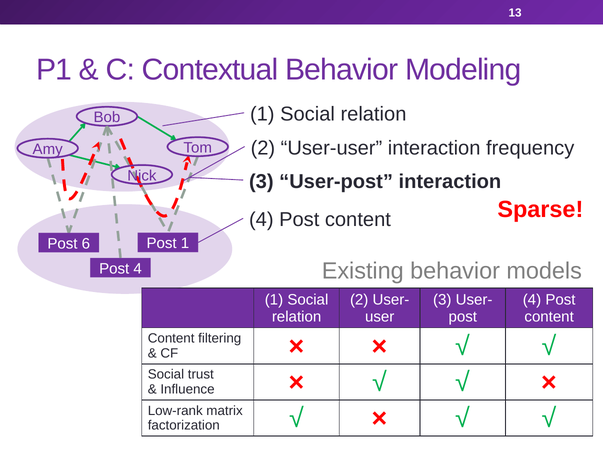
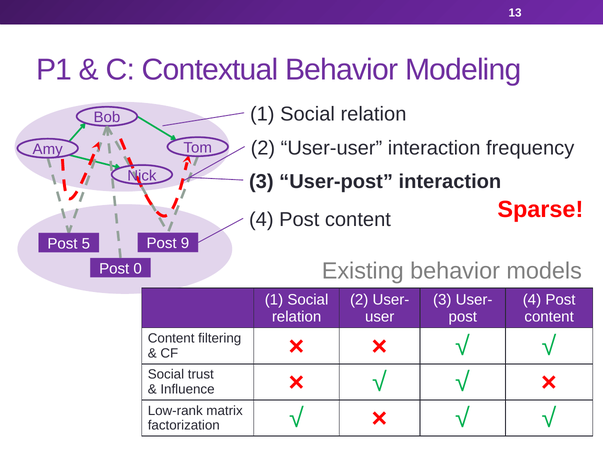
Post 1: 1 -> 9
6: 6 -> 5
4 at (138, 269): 4 -> 0
